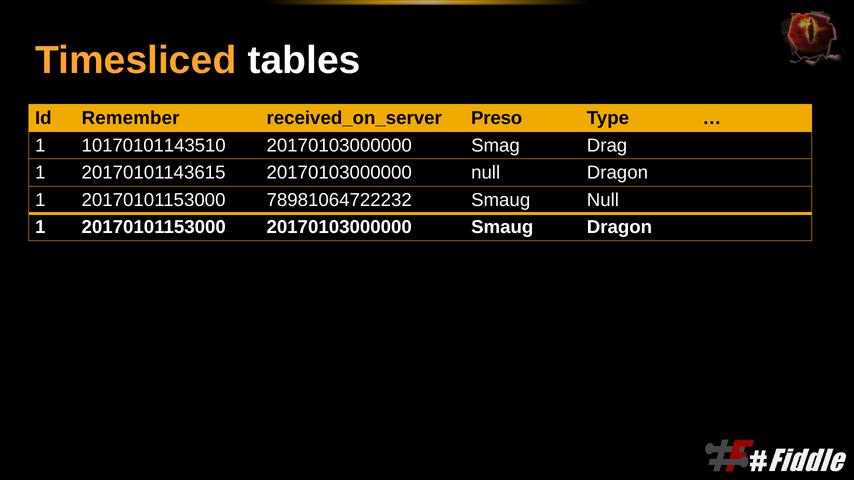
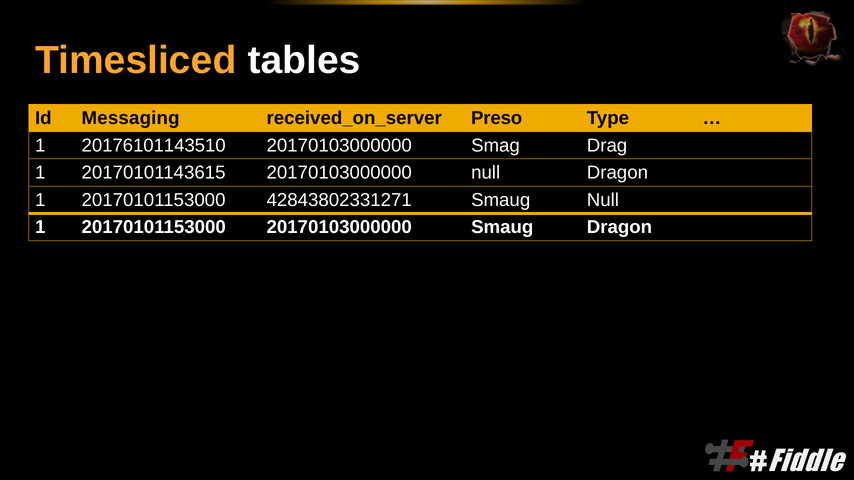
Remember: Remember -> Messaging
10170101143510: 10170101143510 -> 20176101143510
78981064722232: 78981064722232 -> 42843802331271
